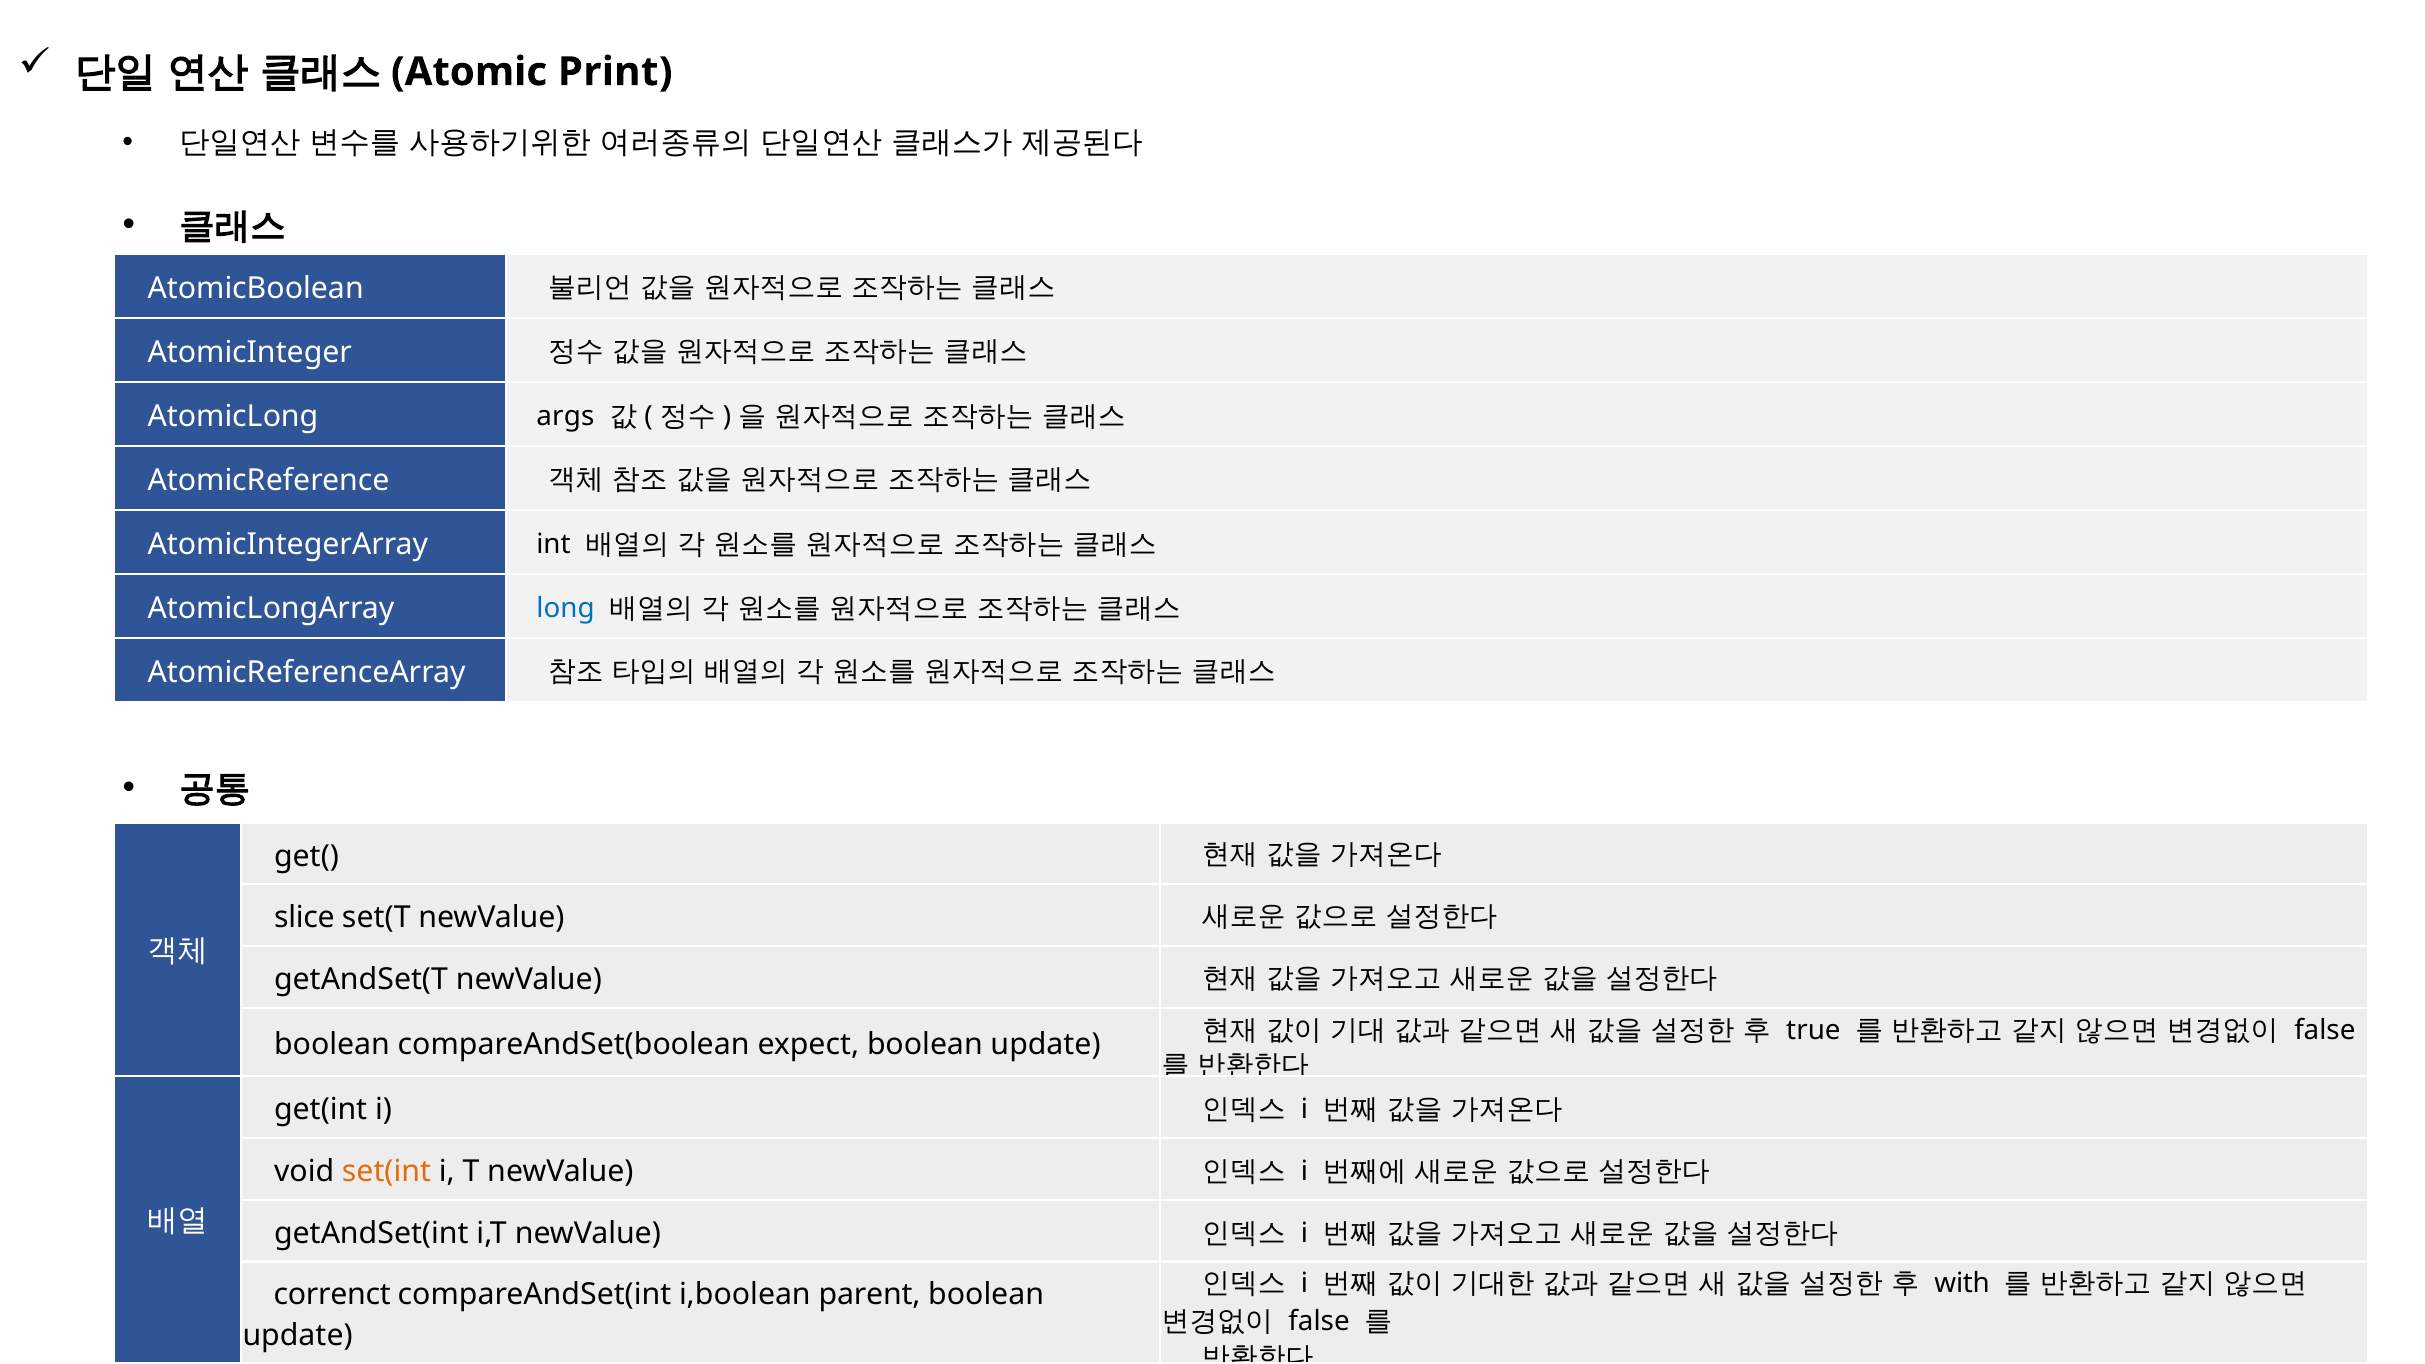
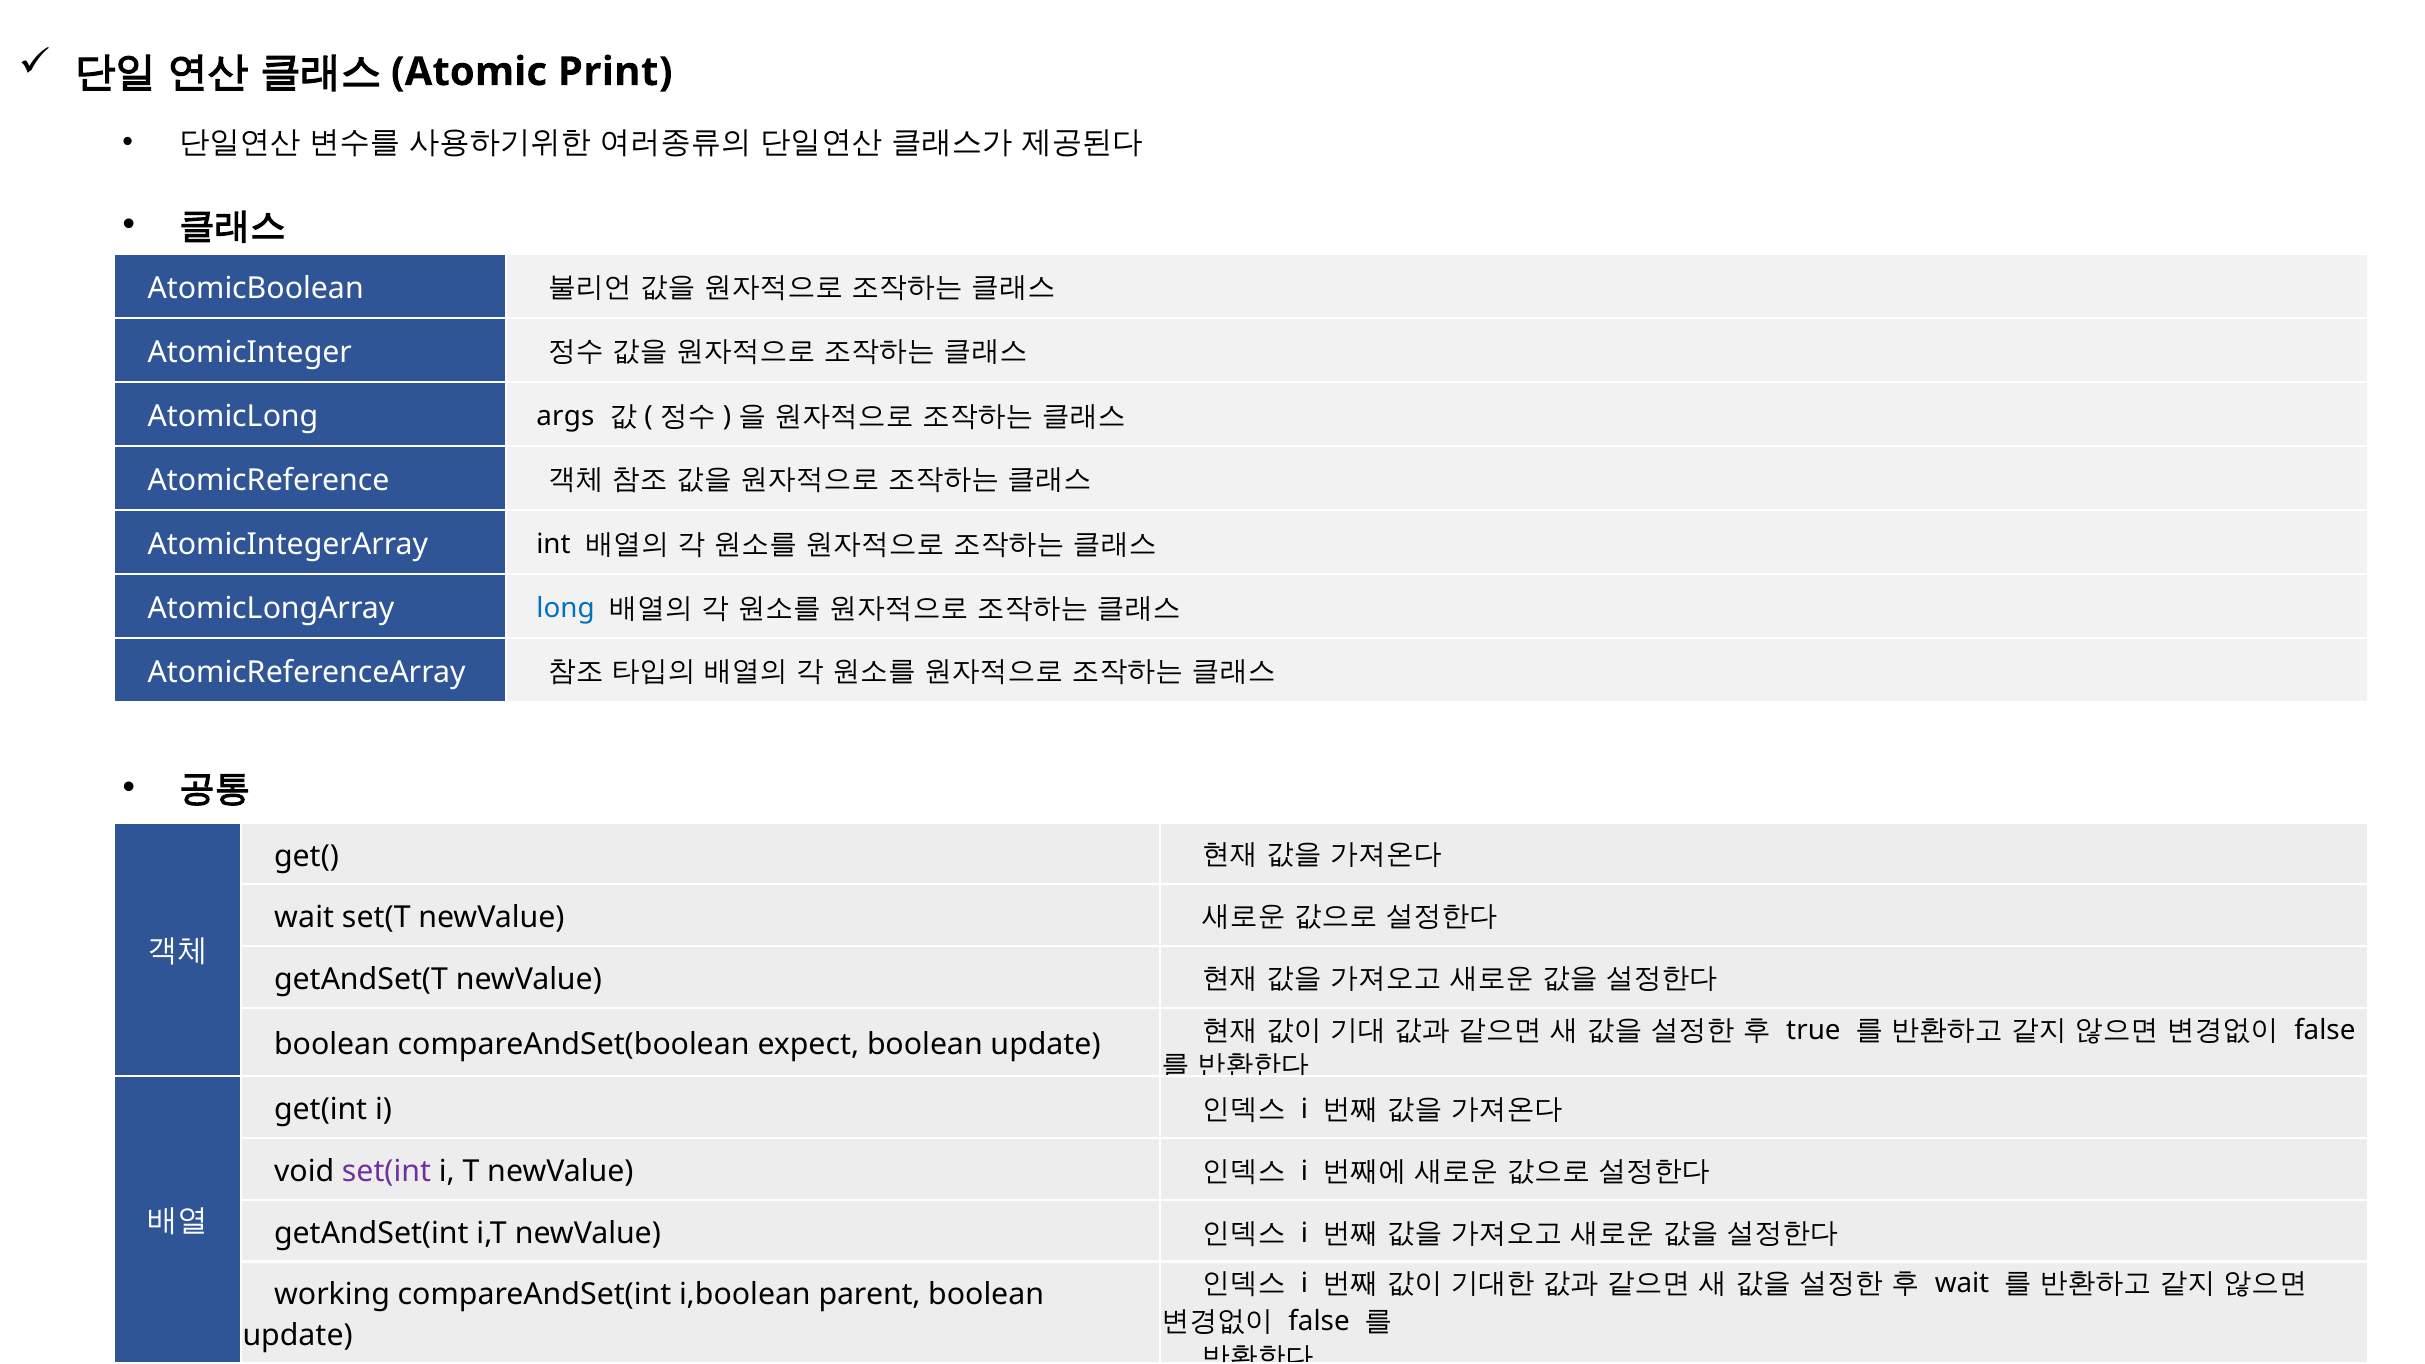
slice at (304, 918): slice -> wait
set(int colour: orange -> purple
with at (1962, 1284): with -> wait
correnct: correnct -> working
